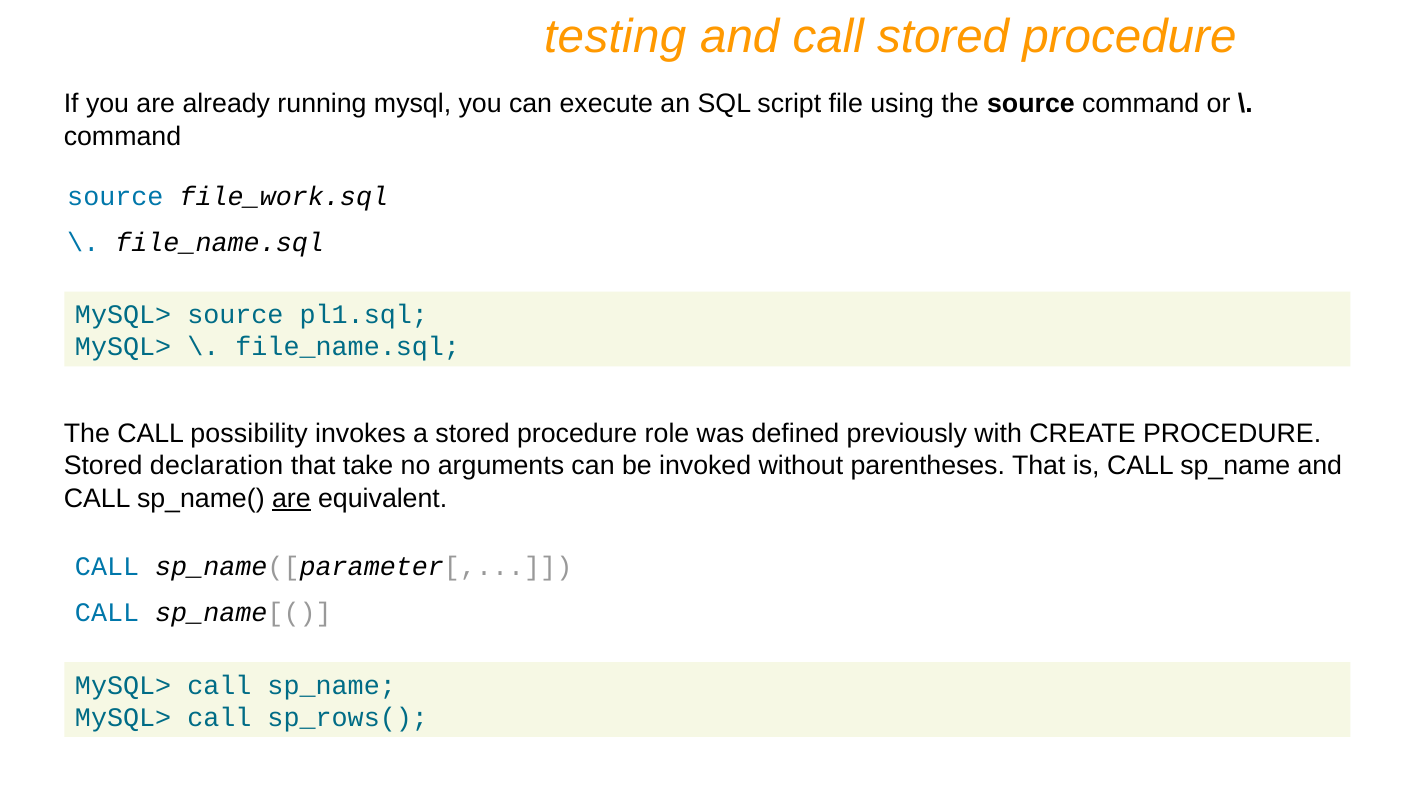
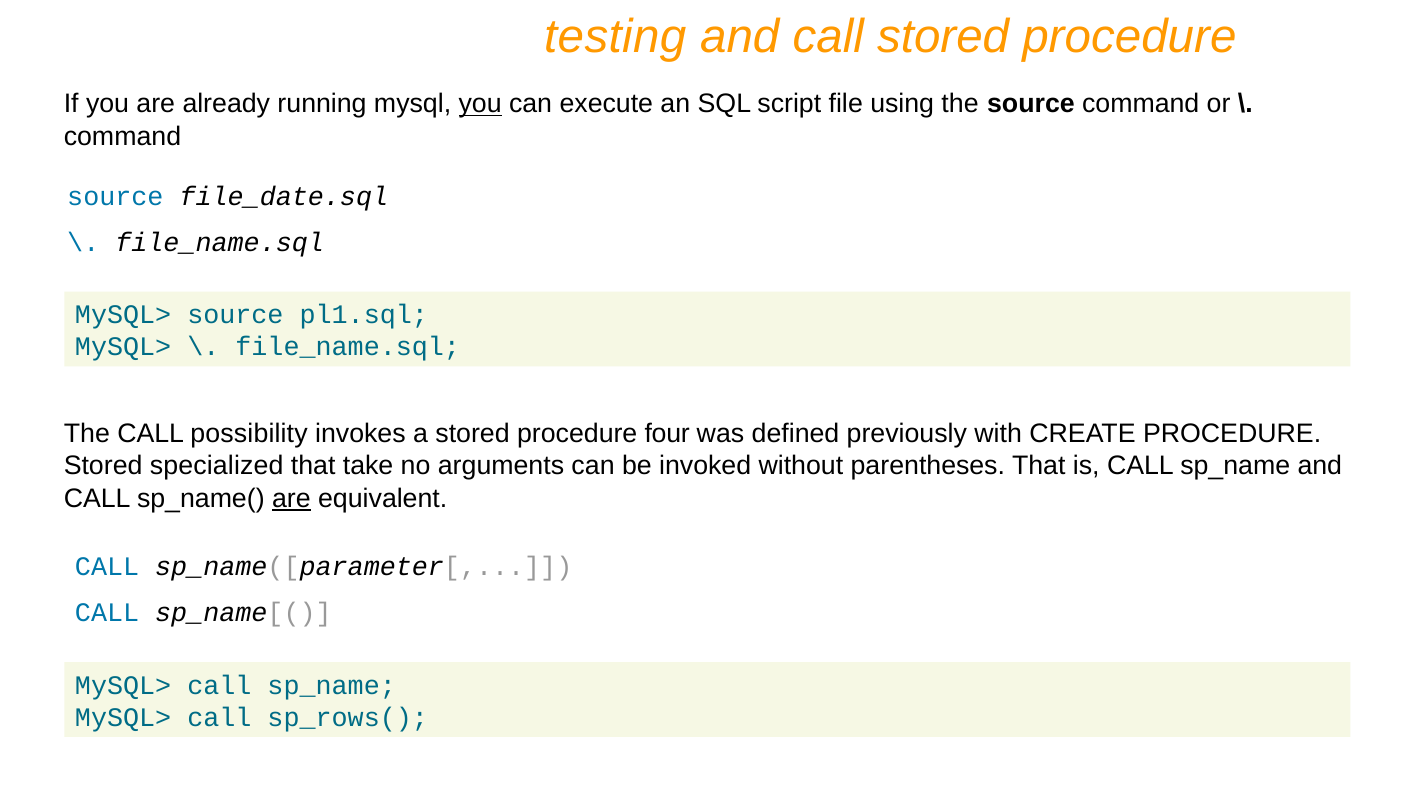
you at (480, 104) underline: none -> present
file_work.sql: file_work.sql -> file_date.sql
role: role -> four
declaration: declaration -> specialized
